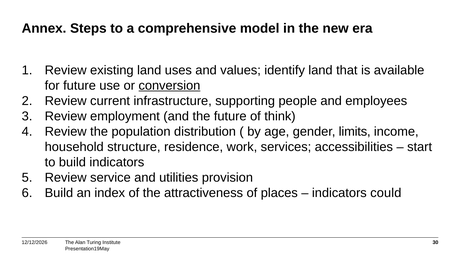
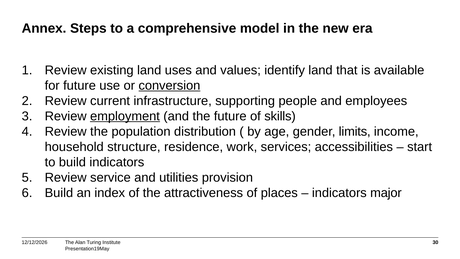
employment underline: none -> present
think: think -> skills
could: could -> major
